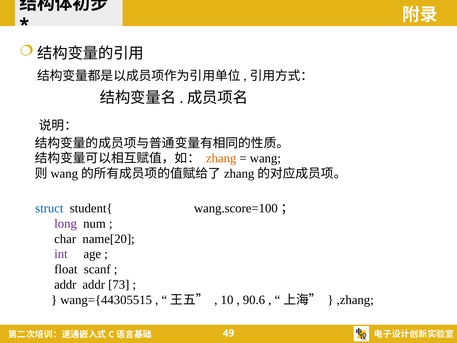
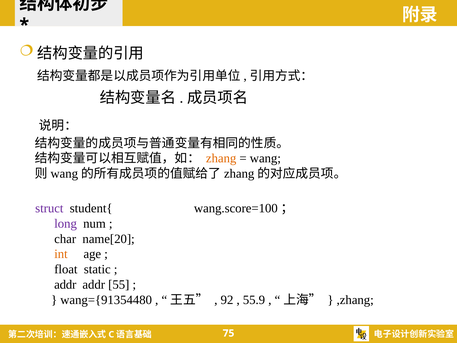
struct colour: blue -> purple
int colour: purple -> orange
scanf: scanf -> static
73: 73 -> 55
wang={44305515: wang={44305515 -> wang={91354480
10: 10 -> 92
90.6: 90.6 -> 55.9
49: 49 -> 75
